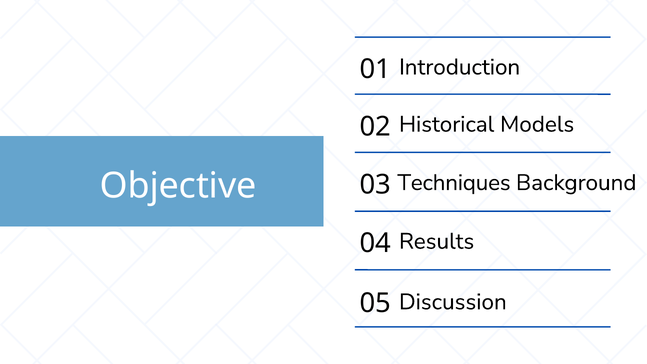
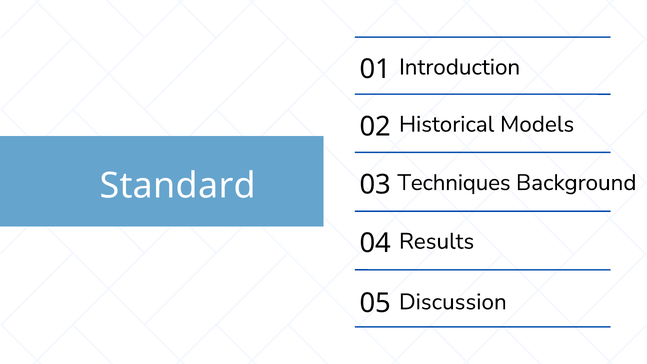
Objective: Objective -> Standard
